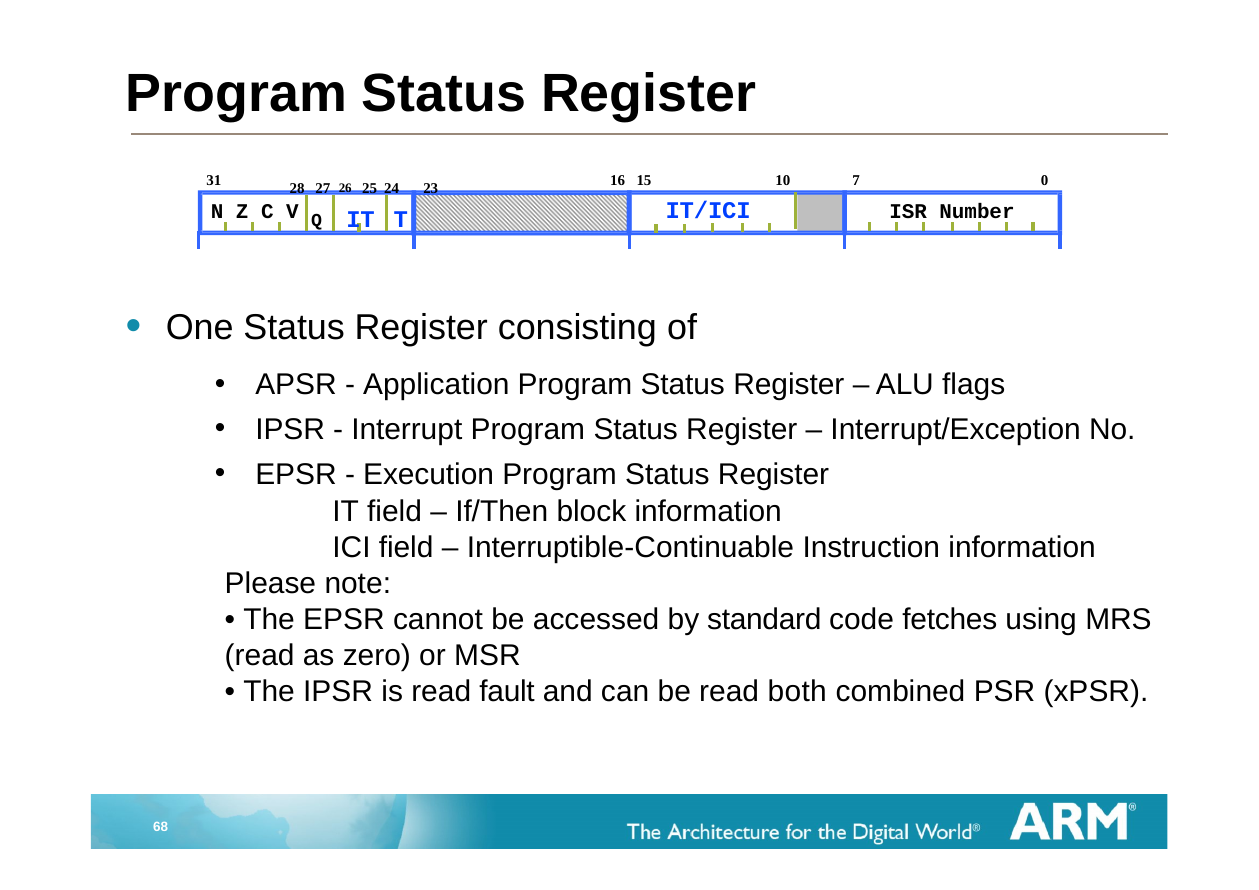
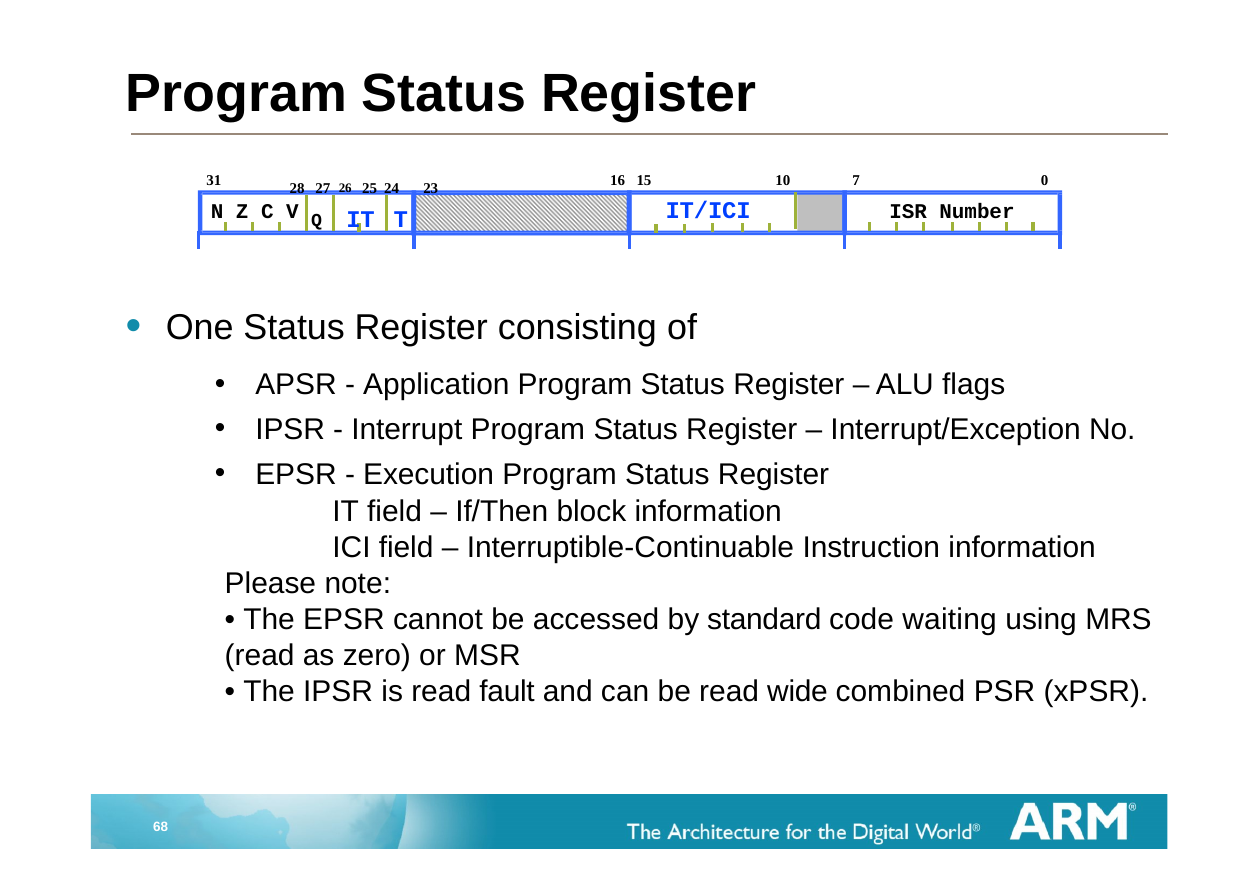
fetches: fetches -> waiting
both: both -> wide
